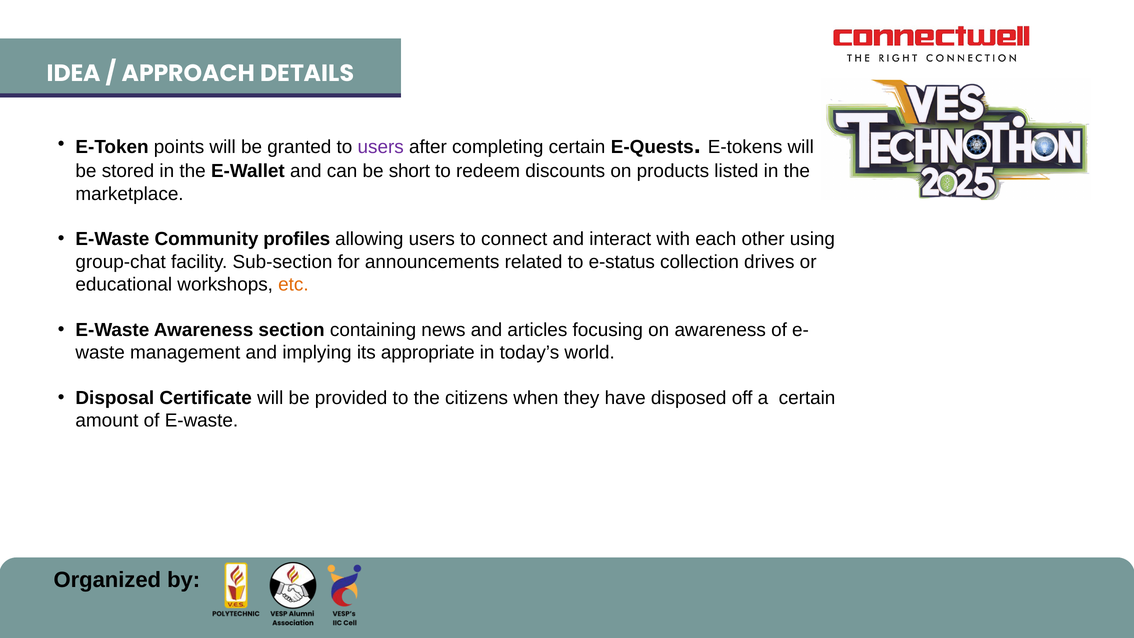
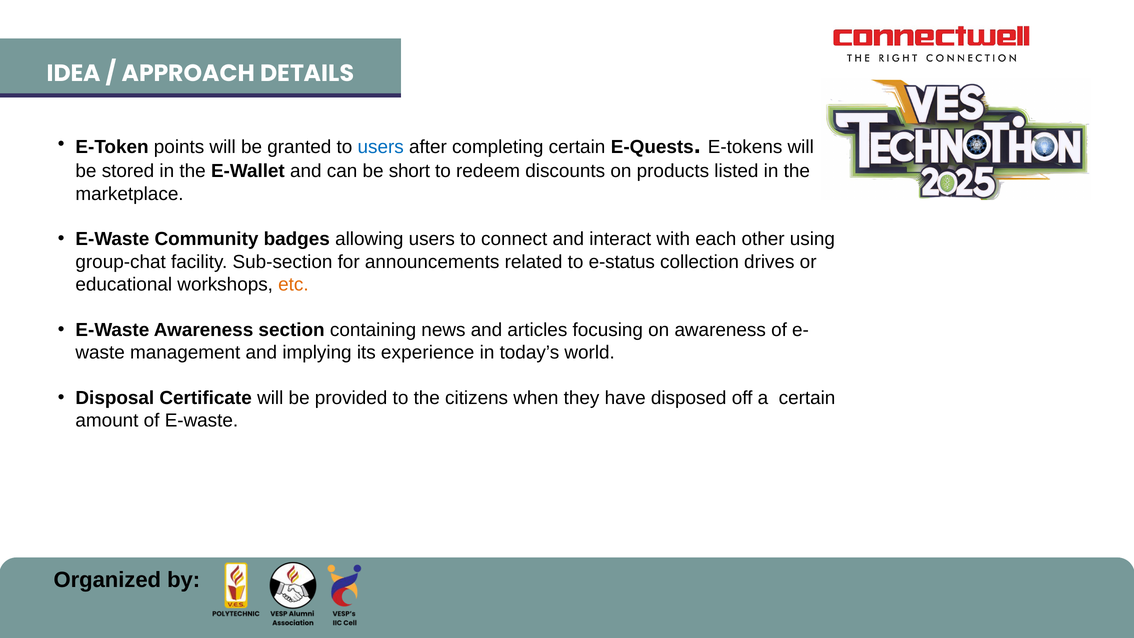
users at (381, 147) colour: purple -> blue
profiles: profiles -> badges
appropriate: appropriate -> experience
